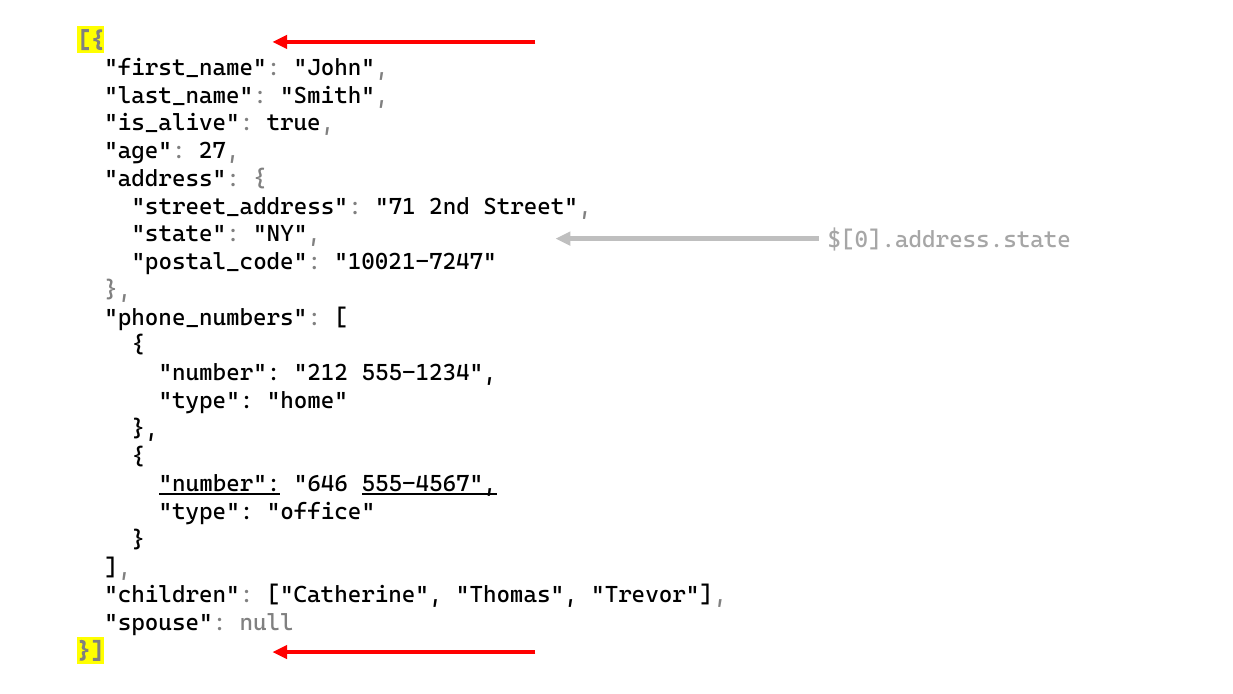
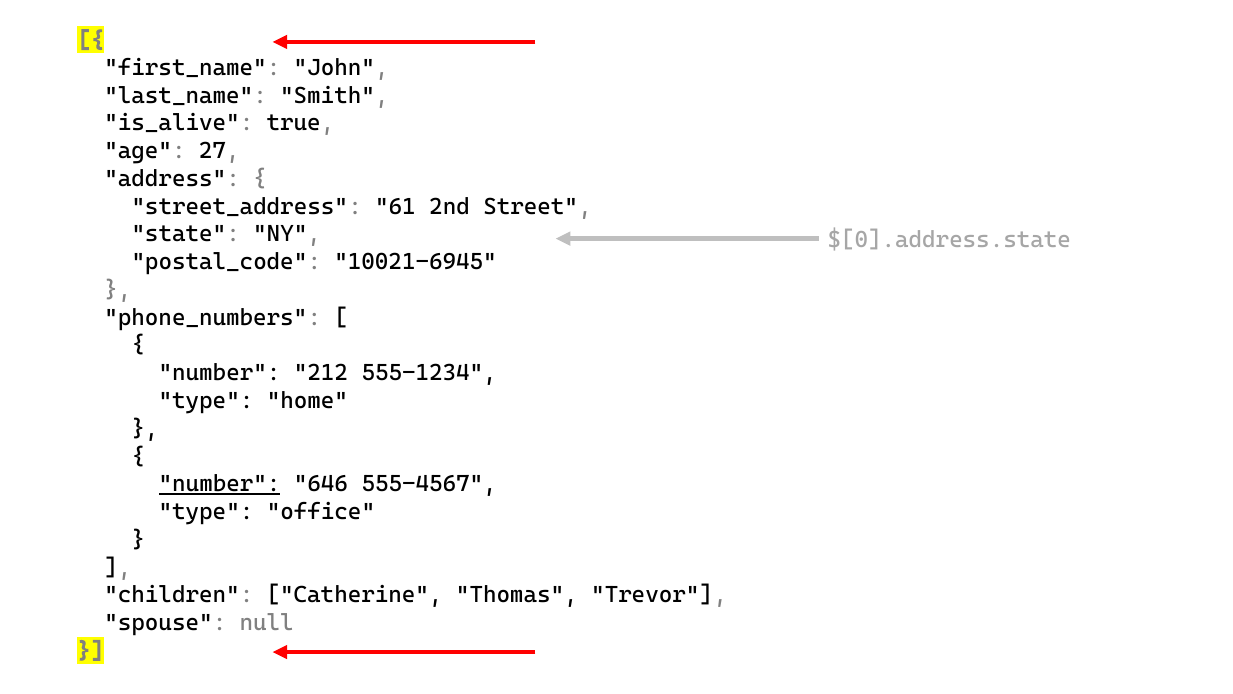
71: 71 -> 61
10021-7247: 10021-7247 -> 10021-6945
555-4567 underline: present -> none
